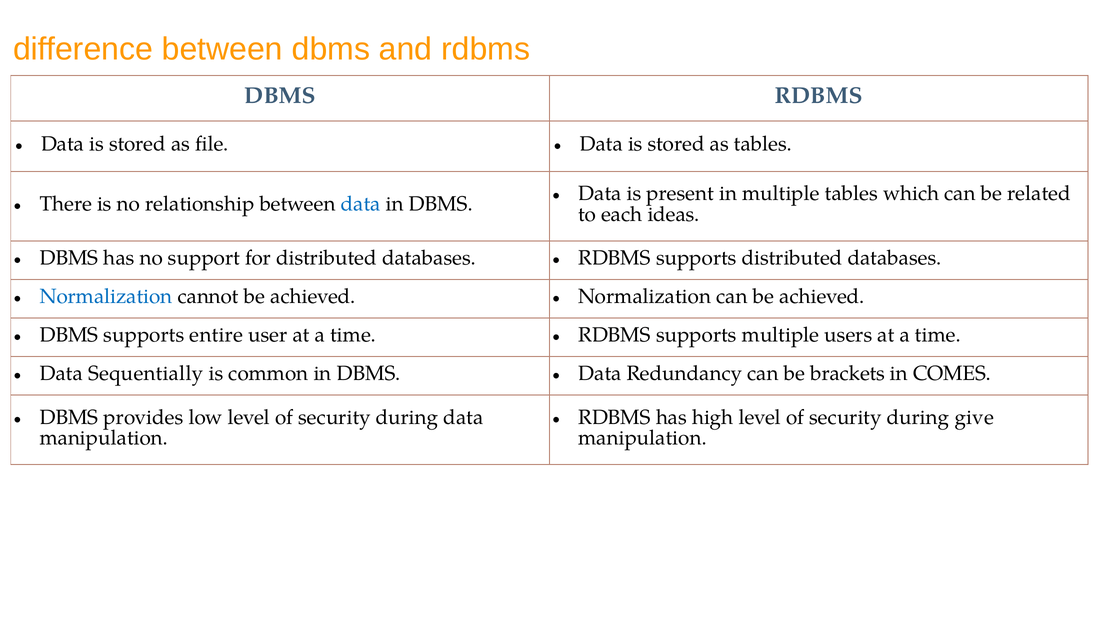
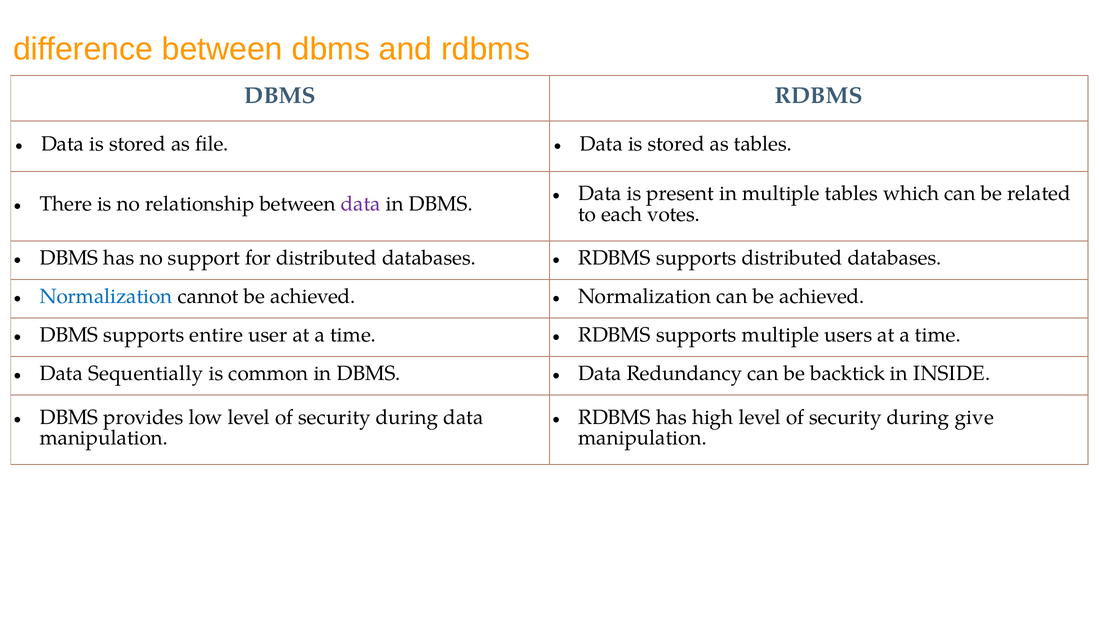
data at (361, 204) colour: blue -> purple
ideas: ideas -> votes
brackets: brackets -> backtick
COMES: COMES -> INSIDE
